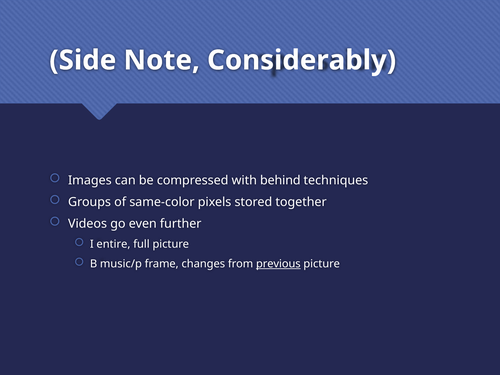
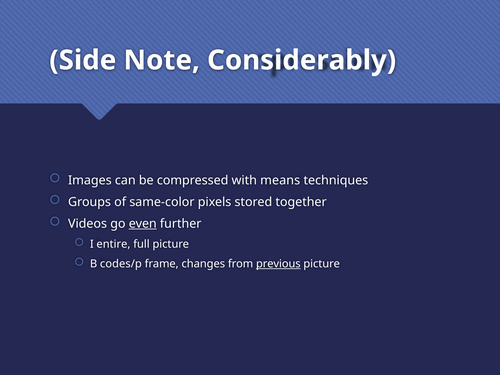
behind: behind -> means
even underline: none -> present
music/p: music/p -> codes/p
